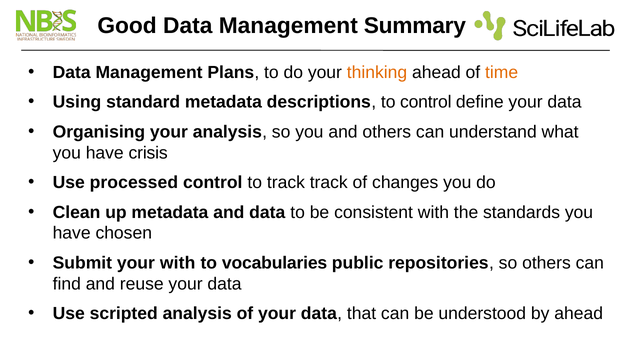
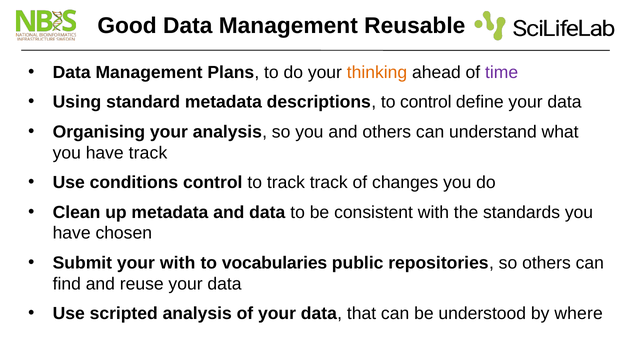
Summary: Summary -> Reusable
time colour: orange -> purple
have crisis: crisis -> track
processed: processed -> conditions
by ahead: ahead -> where
